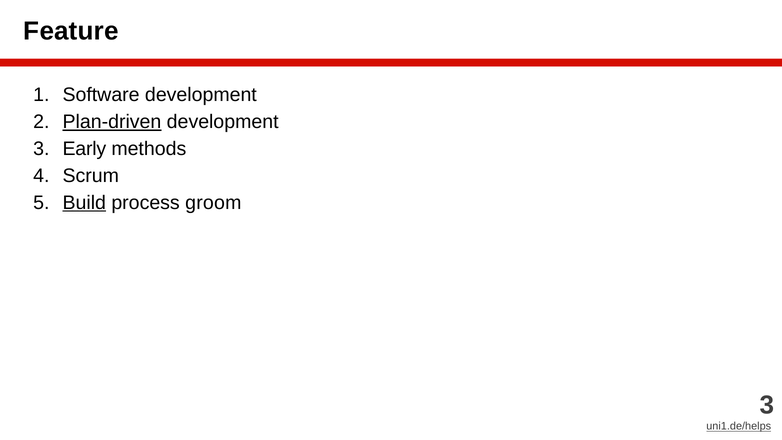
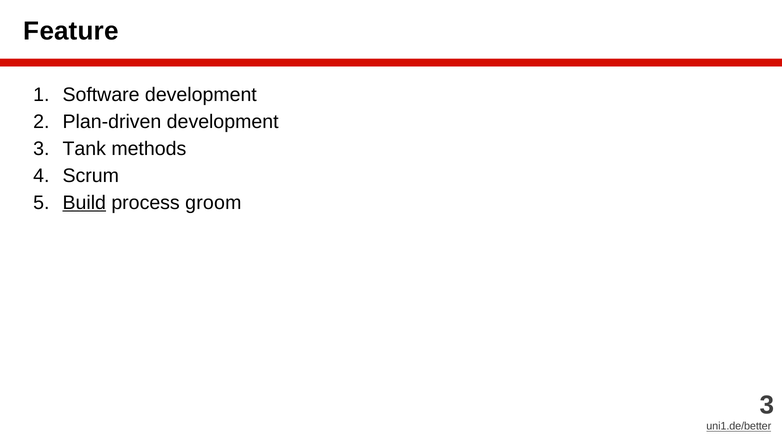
Plan-driven underline: present -> none
Early: Early -> Tank
uni1.de/helps: uni1.de/helps -> uni1.de/better
